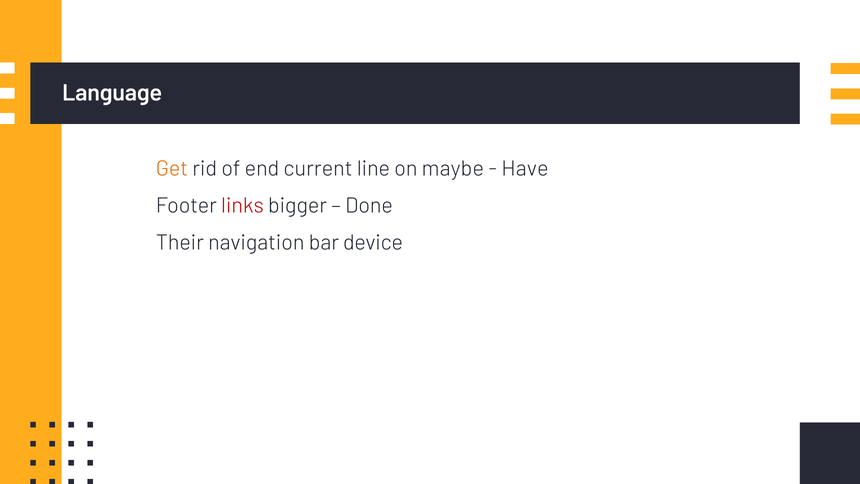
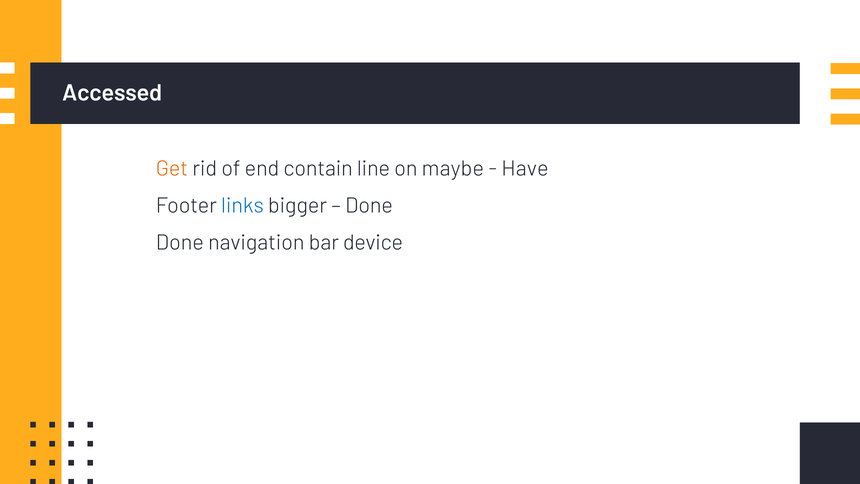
Language: Language -> Accessed
current: current -> contain
links colour: red -> blue
Their at (180, 242): Their -> Done
